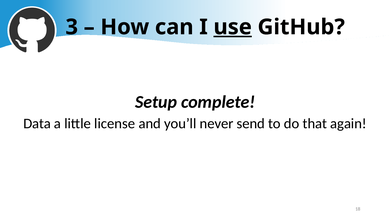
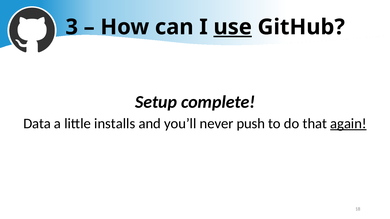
license: license -> installs
send: send -> push
again underline: none -> present
